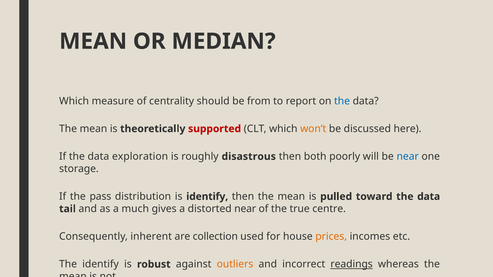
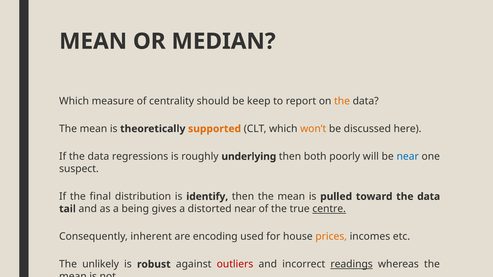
from: from -> keep
the at (342, 101) colour: blue -> orange
supported colour: red -> orange
exploration: exploration -> regressions
disastrous: disastrous -> underlying
storage: storage -> suspect
pass: pass -> final
much: much -> being
centre underline: none -> present
collection: collection -> encoding
The identify: identify -> unlikely
outliers colour: orange -> red
